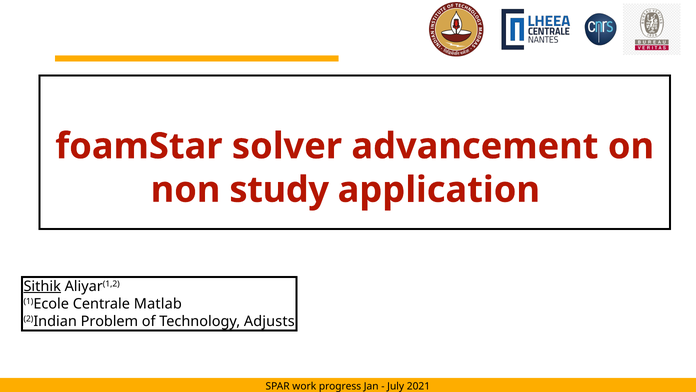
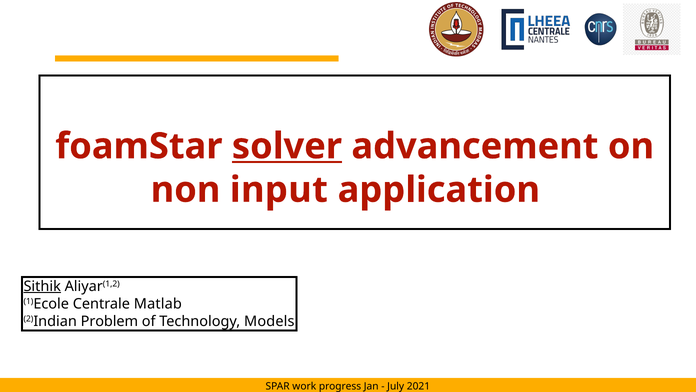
solver underline: none -> present
study: study -> input
Adjusts: Adjusts -> Models
